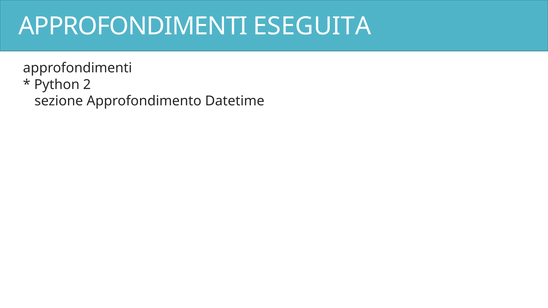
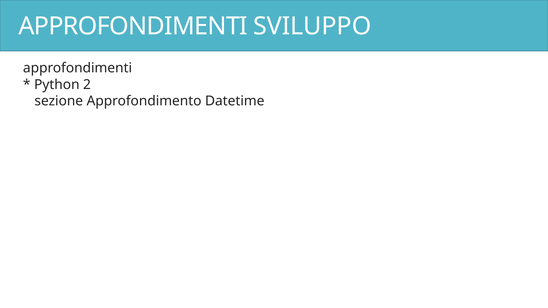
ESEGUITA: ESEGUITA -> SVILUPPO
